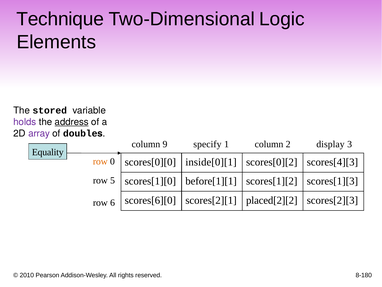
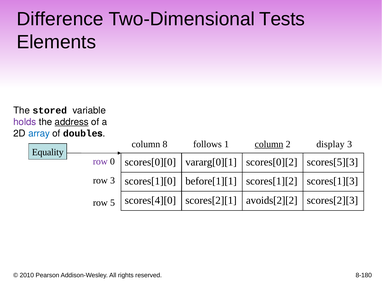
Technique: Technique -> Difference
Logic: Logic -> Tests
array colour: purple -> blue
9: 9 -> 8
specify: specify -> follows
column at (269, 144) underline: none -> present
row at (100, 161) colour: orange -> purple
inside[0][1: inside[0][1 -> vararg[0][1
scores[4][3: scores[4][3 -> scores[5][3
row 5: 5 -> 3
scores[6][0: scores[6][0 -> scores[4][0
placed[2][2: placed[2][2 -> avoids[2][2
6: 6 -> 5
